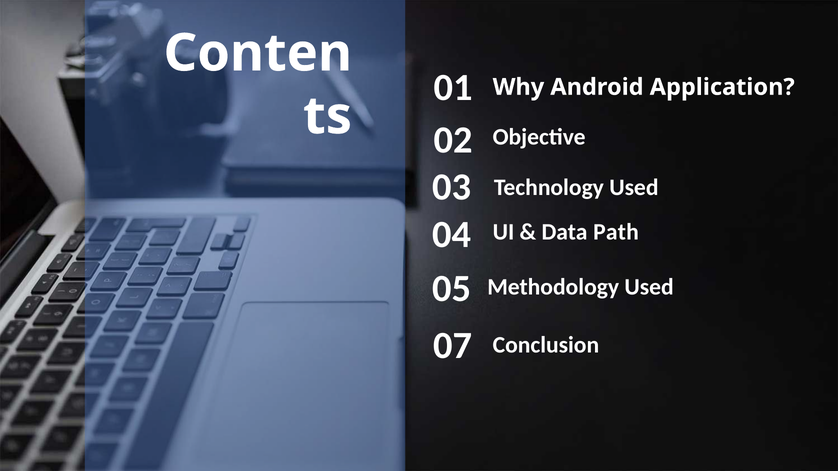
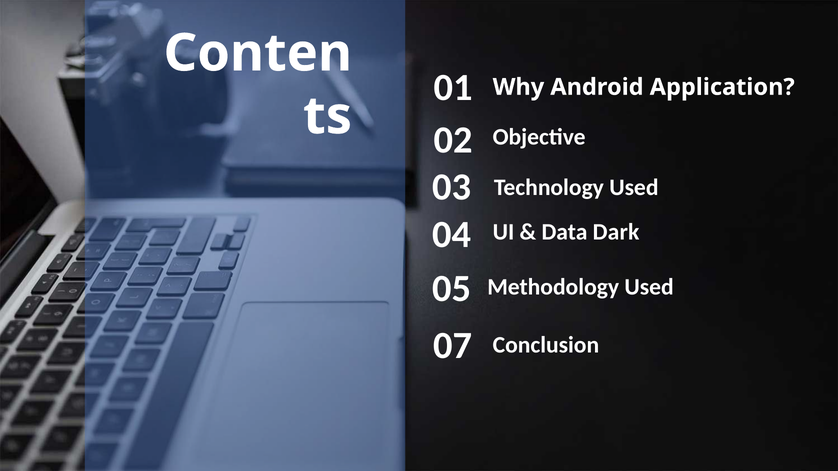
Path: Path -> Dark
